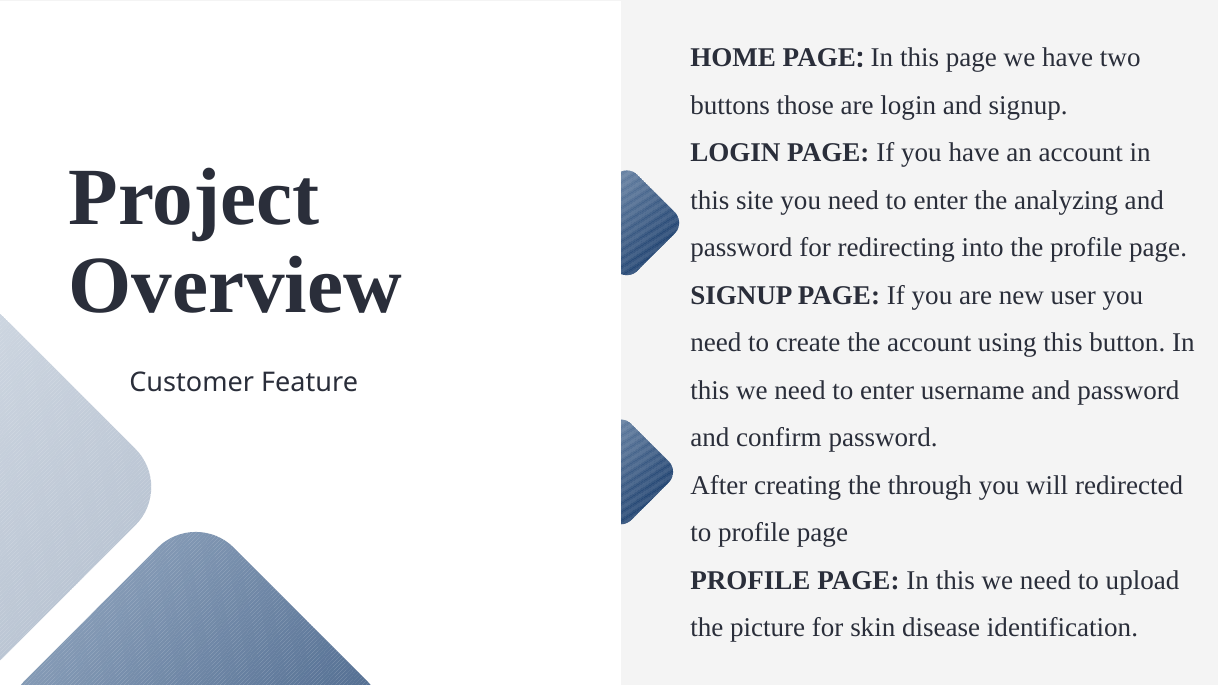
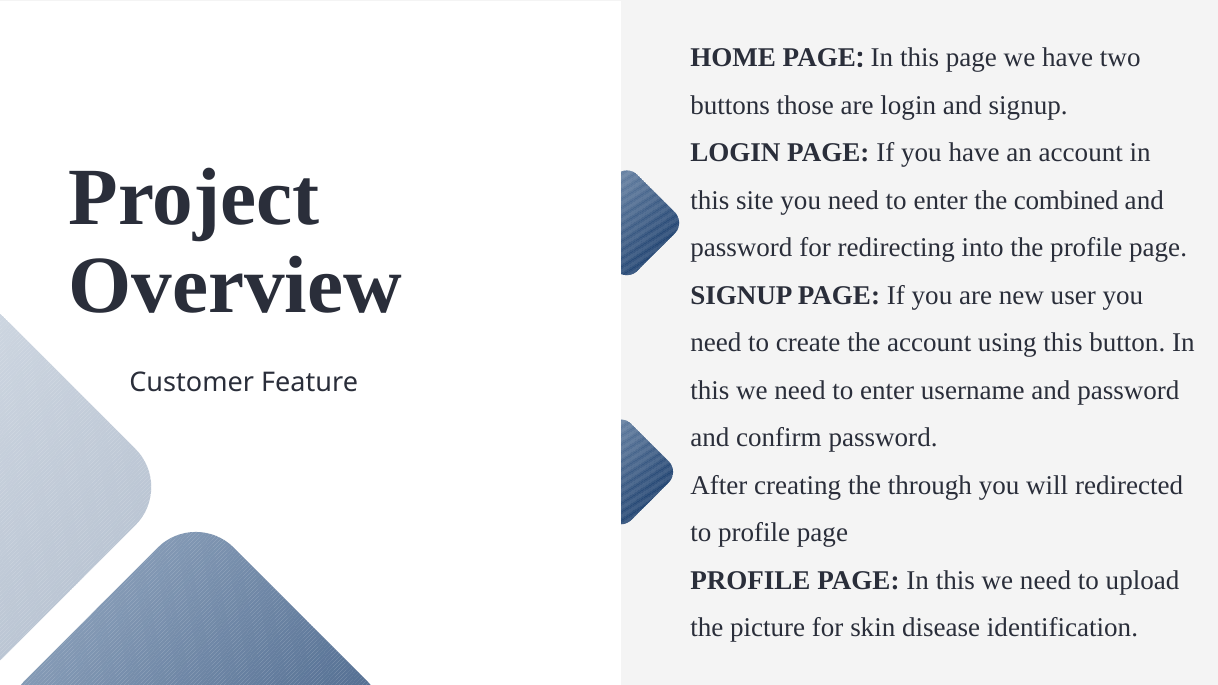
analyzing: analyzing -> combined
